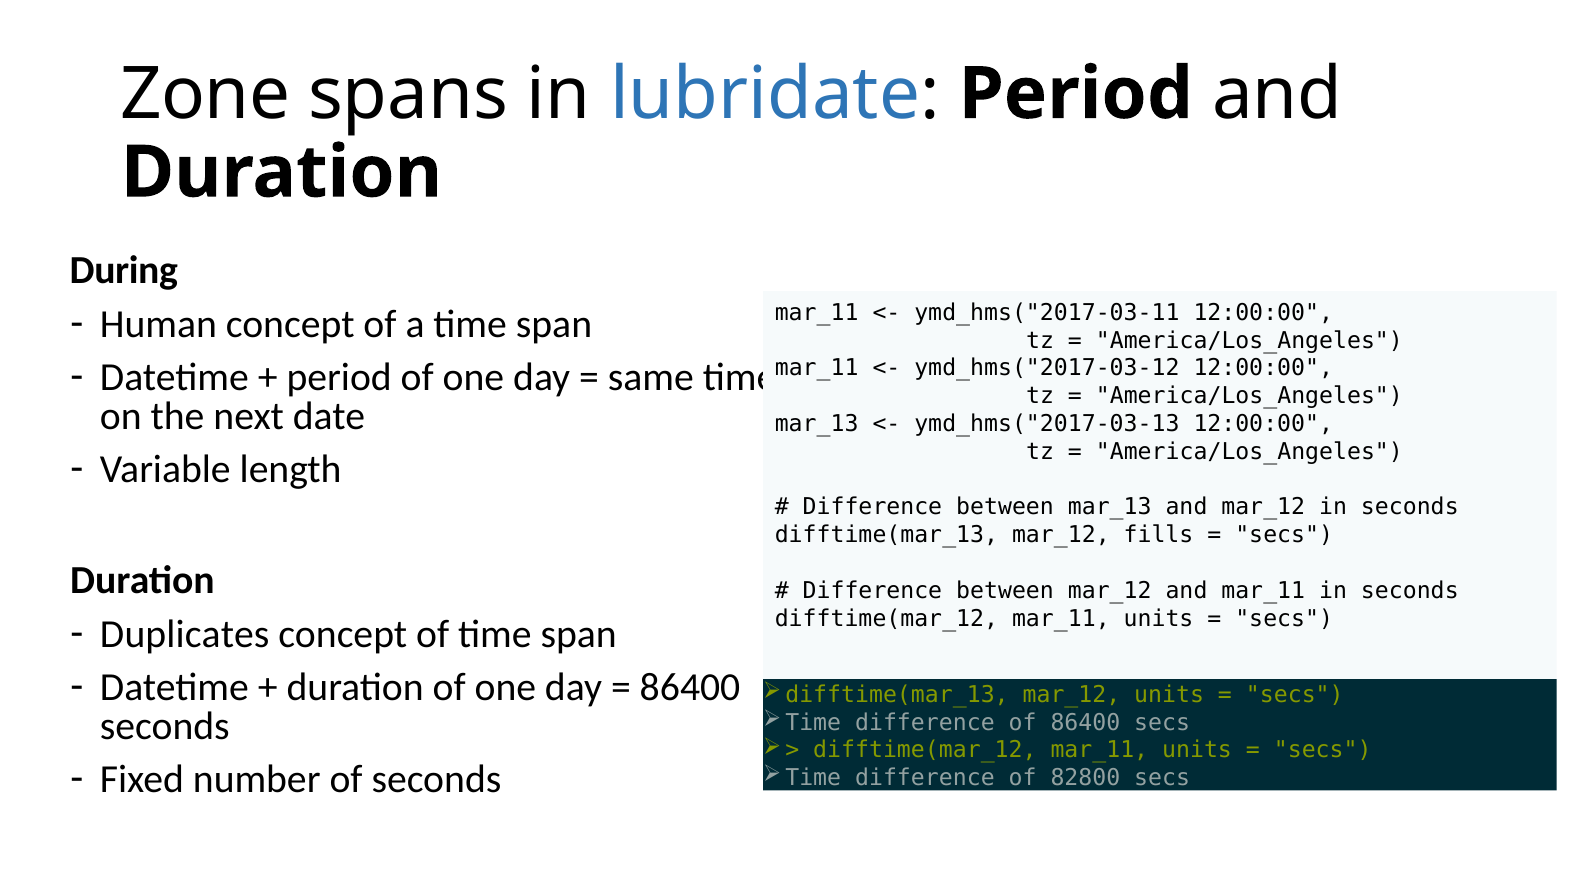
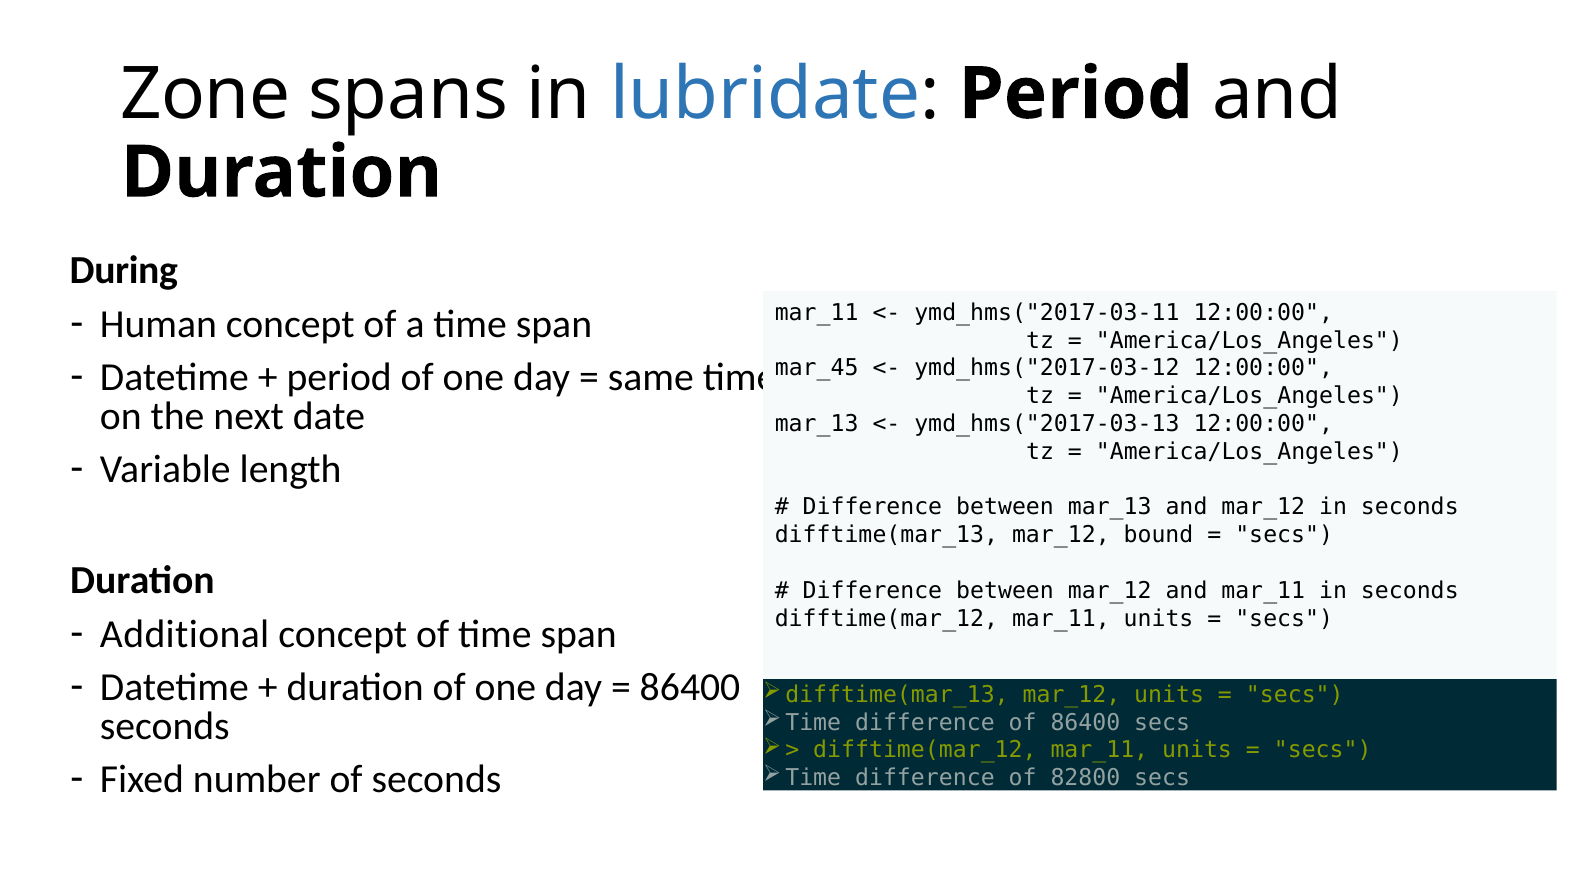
mar_11 at (817, 368): mar_11 -> mar_45
fills: fills -> bound
Duplicates: Duplicates -> Additional
